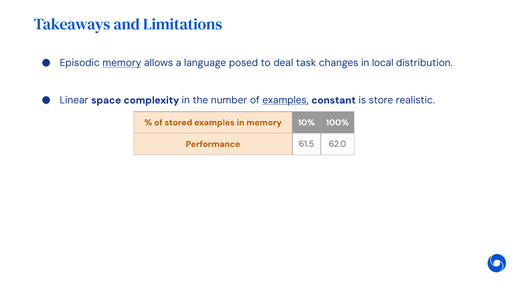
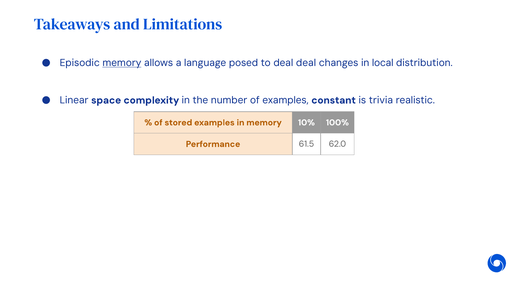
deal task: task -> deal
examples at (285, 100) underline: present -> none
store: store -> trivia
